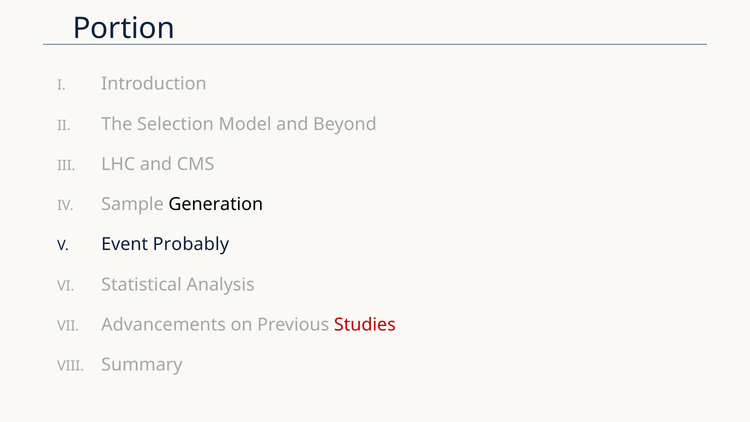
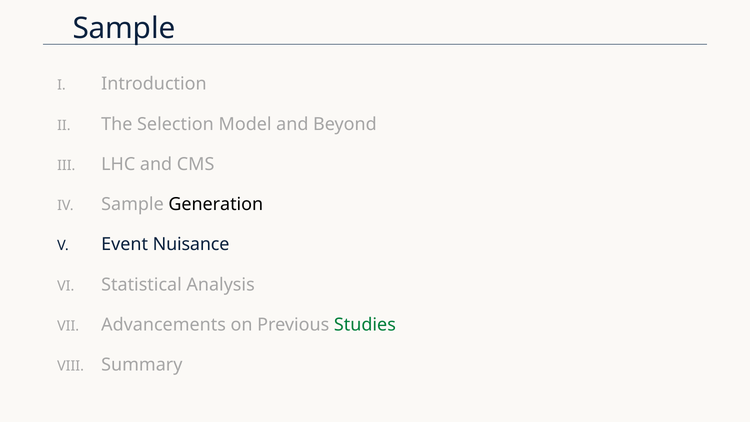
Portion at (124, 28): Portion -> Sample
Probably: Probably -> Nuisance
Studies colour: red -> green
